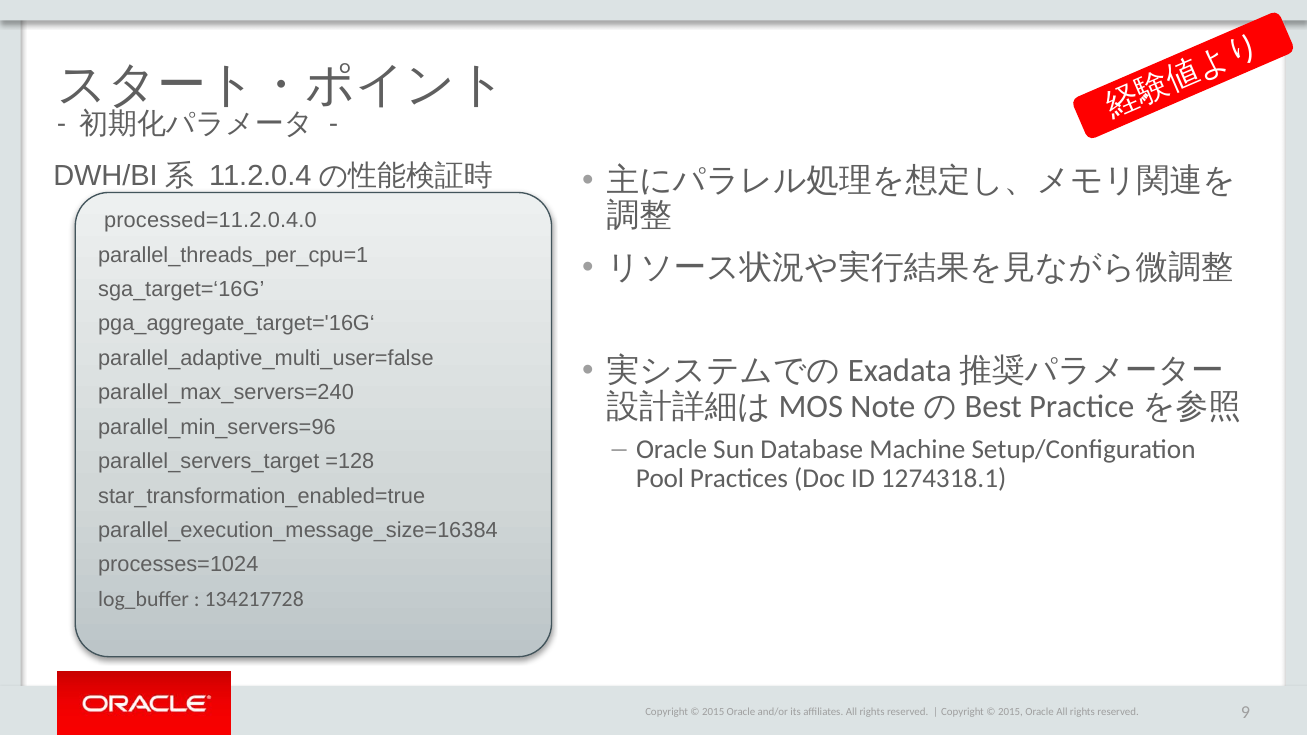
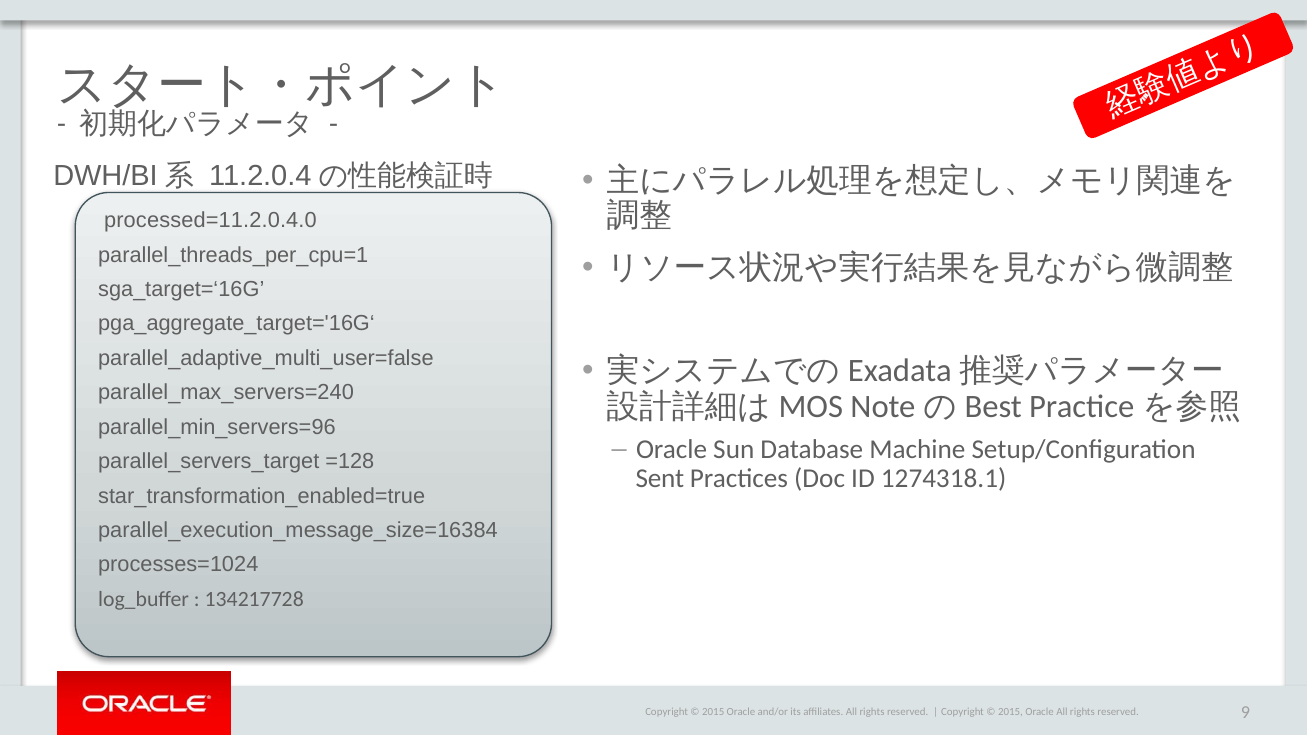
Pool: Pool -> Sent
